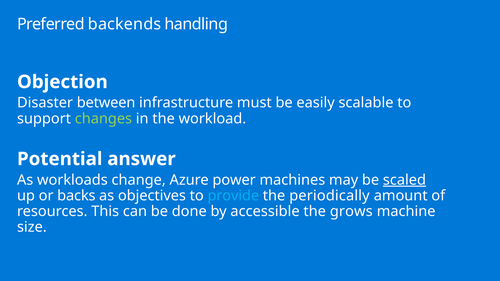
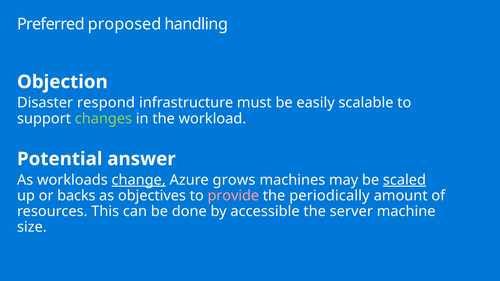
backends: backends -> proposed
between: between -> respond
change underline: none -> present
power: power -> grows
provide colour: light blue -> pink
grows: grows -> server
